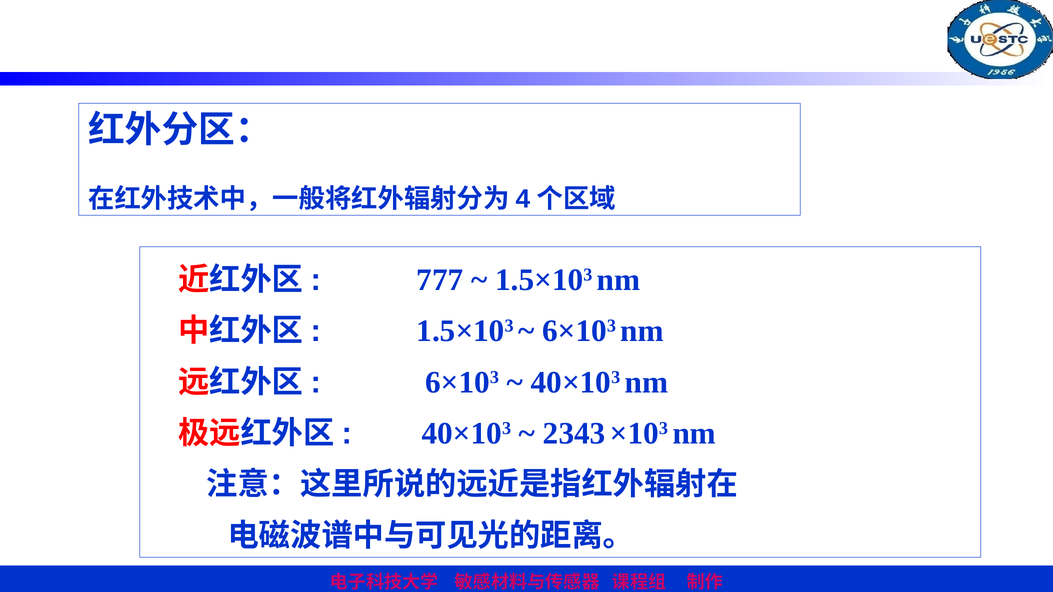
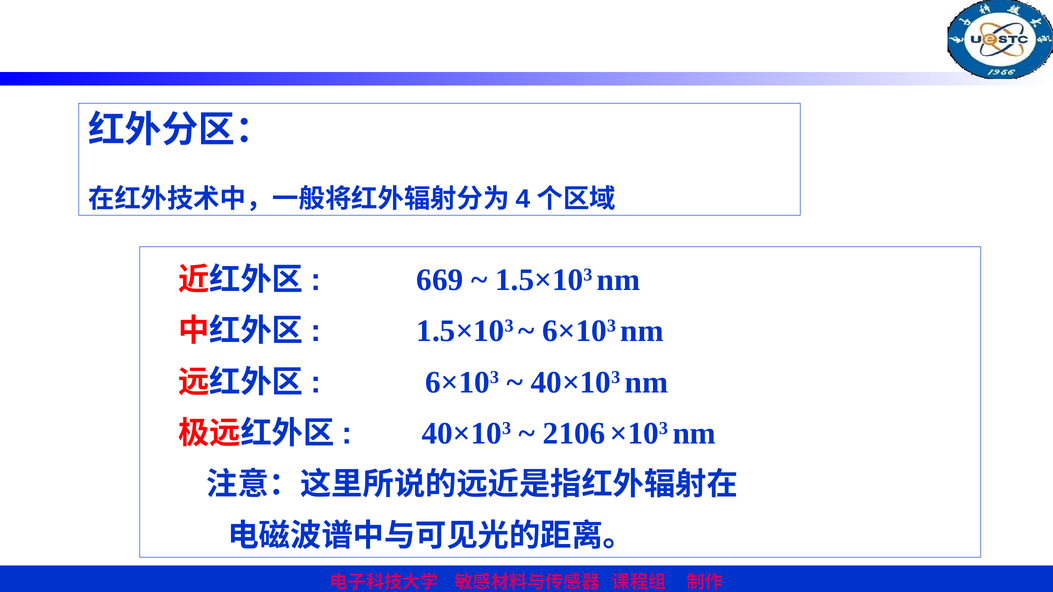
777: 777 -> 669
2343: 2343 -> 2106
